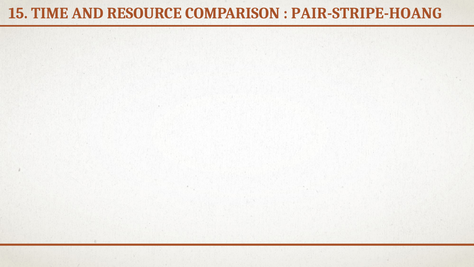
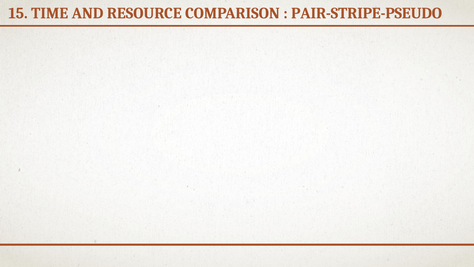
PAIR-STRIPE-HOANG: PAIR-STRIPE-HOANG -> PAIR-STRIPE-PSEUDO
